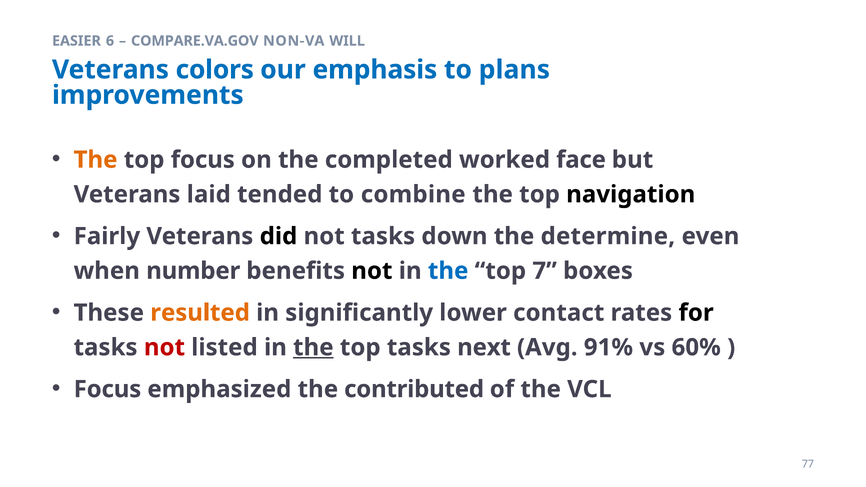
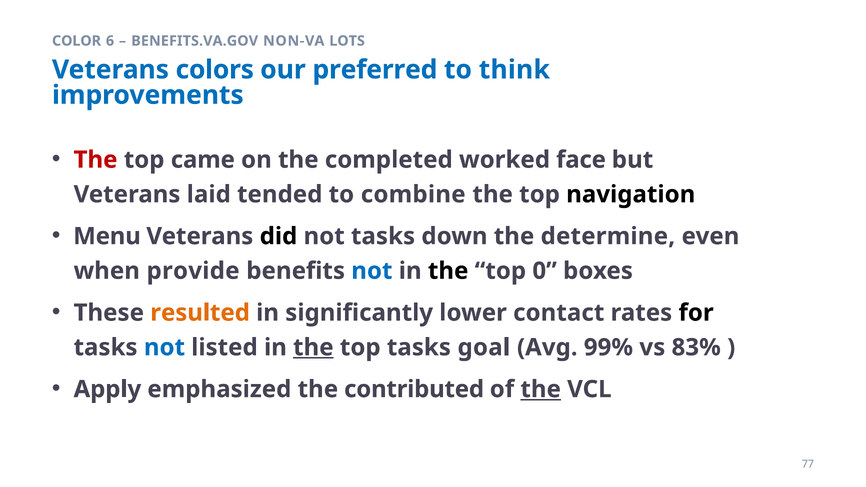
EASIER: EASIER -> COLOR
COMPARE.VA.GOV: COMPARE.VA.GOV -> BENEFITS.VA.GOV
WILL: WILL -> LOTS
emphasis: emphasis -> preferred
plans: plans -> think
The at (96, 160) colour: orange -> red
top focus: focus -> came
Fairly: Fairly -> Menu
number: number -> provide
not at (372, 271) colour: black -> blue
the at (448, 271) colour: blue -> black
7: 7 -> 0
not at (164, 347) colour: red -> blue
next: next -> goal
91%: 91% -> 99%
60%: 60% -> 83%
Focus at (107, 389): Focus -> Apply
the at (541, 389) underline: none -> present
